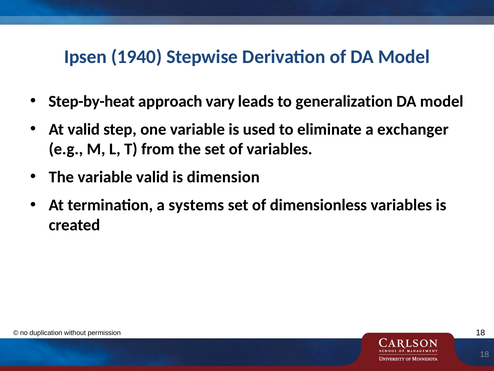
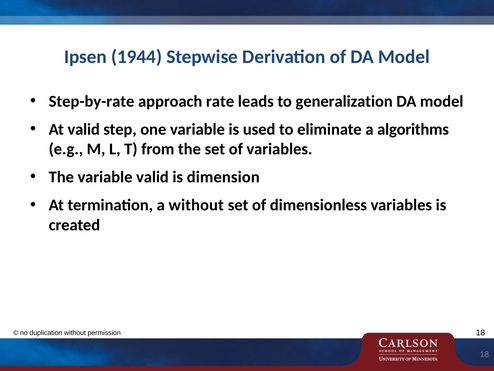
1940: 1940 -> 1944
Step-by-heat: Step-by-heat -> Step-by-rate
vary: vary -> rate
exchanger: exchanger -> algorithms
a systems: systems -> without
